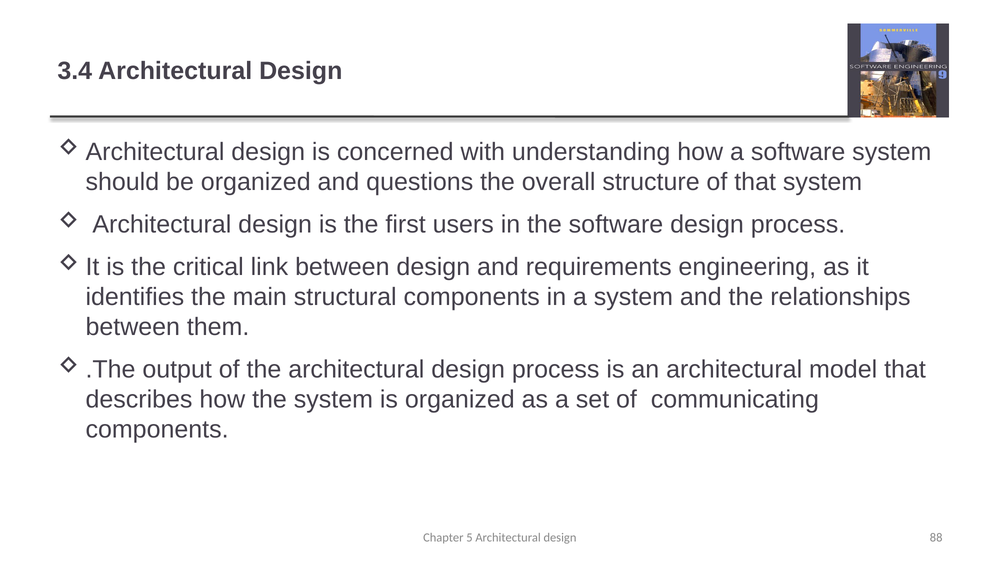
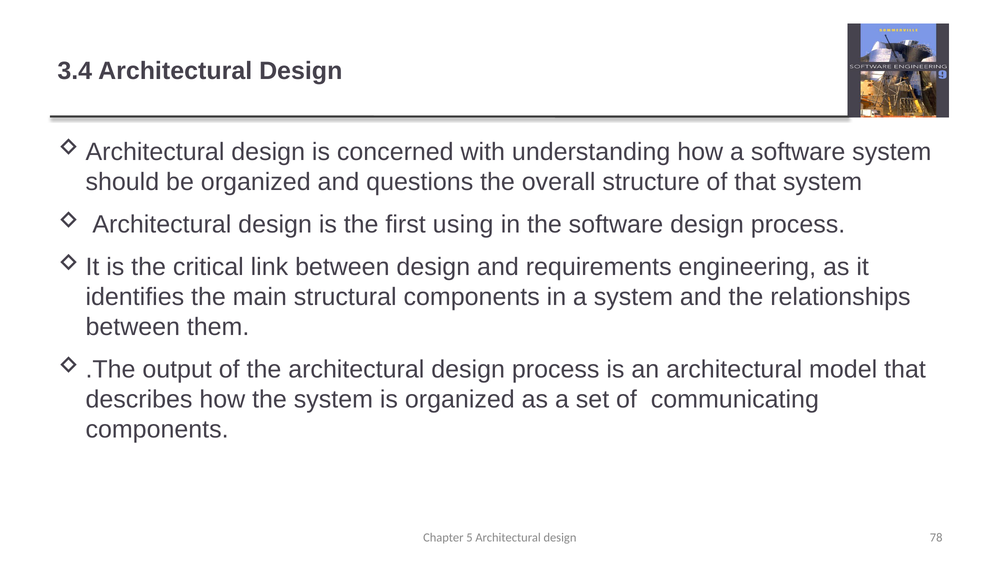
users: users -> using
88: 88 -> 78
